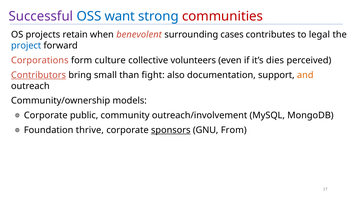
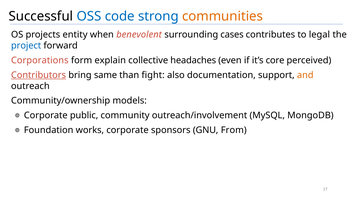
Successful colour: purple -> black
want: want -> code
communities colour: red -> orange
retain: retain -> entity
culture: culture -> explain
volunteers: volunteers -> headaches
dies: dies -> core
small: small -> same
thrive: thrive -> works
sponsors underline: present -> none
